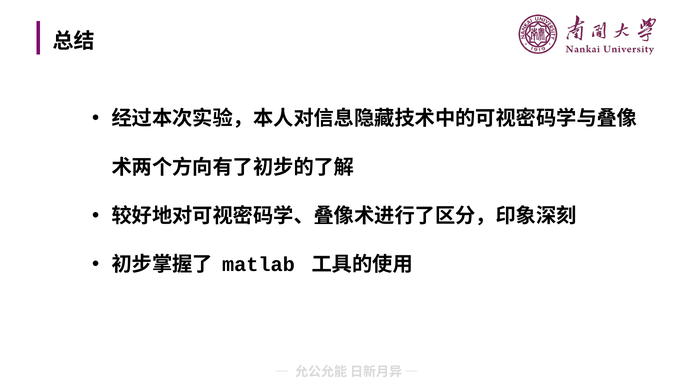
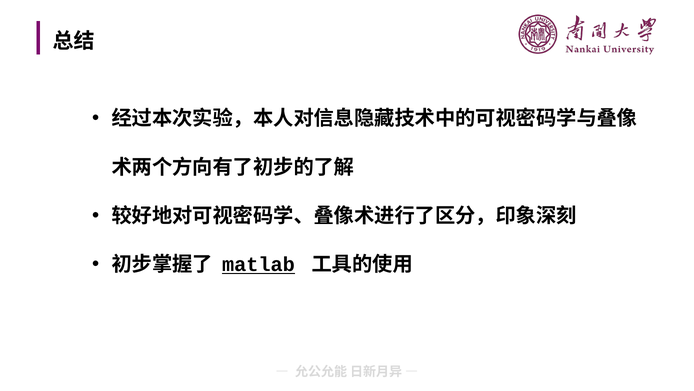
matlab underline: none -> present
